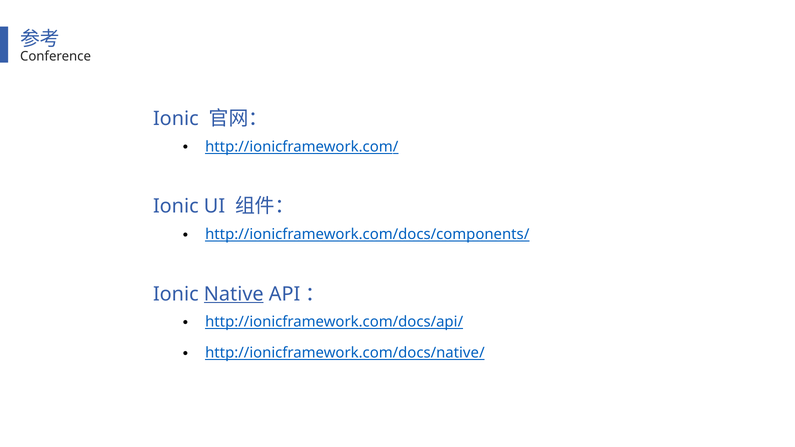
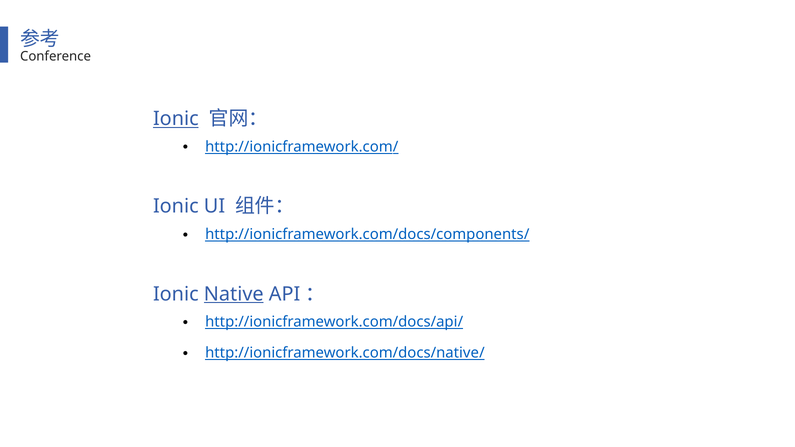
Ionic at (176, 119) underline: none -> present
